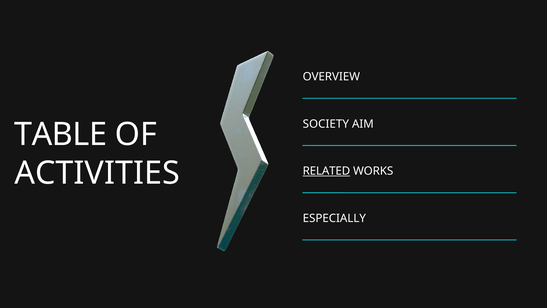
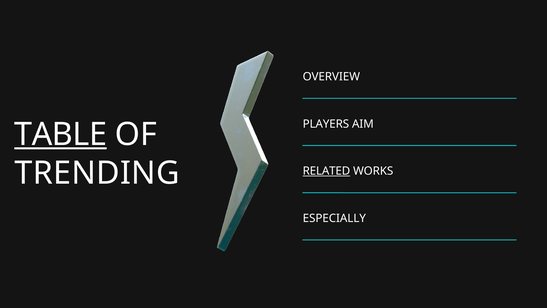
SOCIETY: SOCIETY -> PLAYERS
TABLE underline: none -> present
ACTIVITIES: ACTIVITIES -> TRENDING
